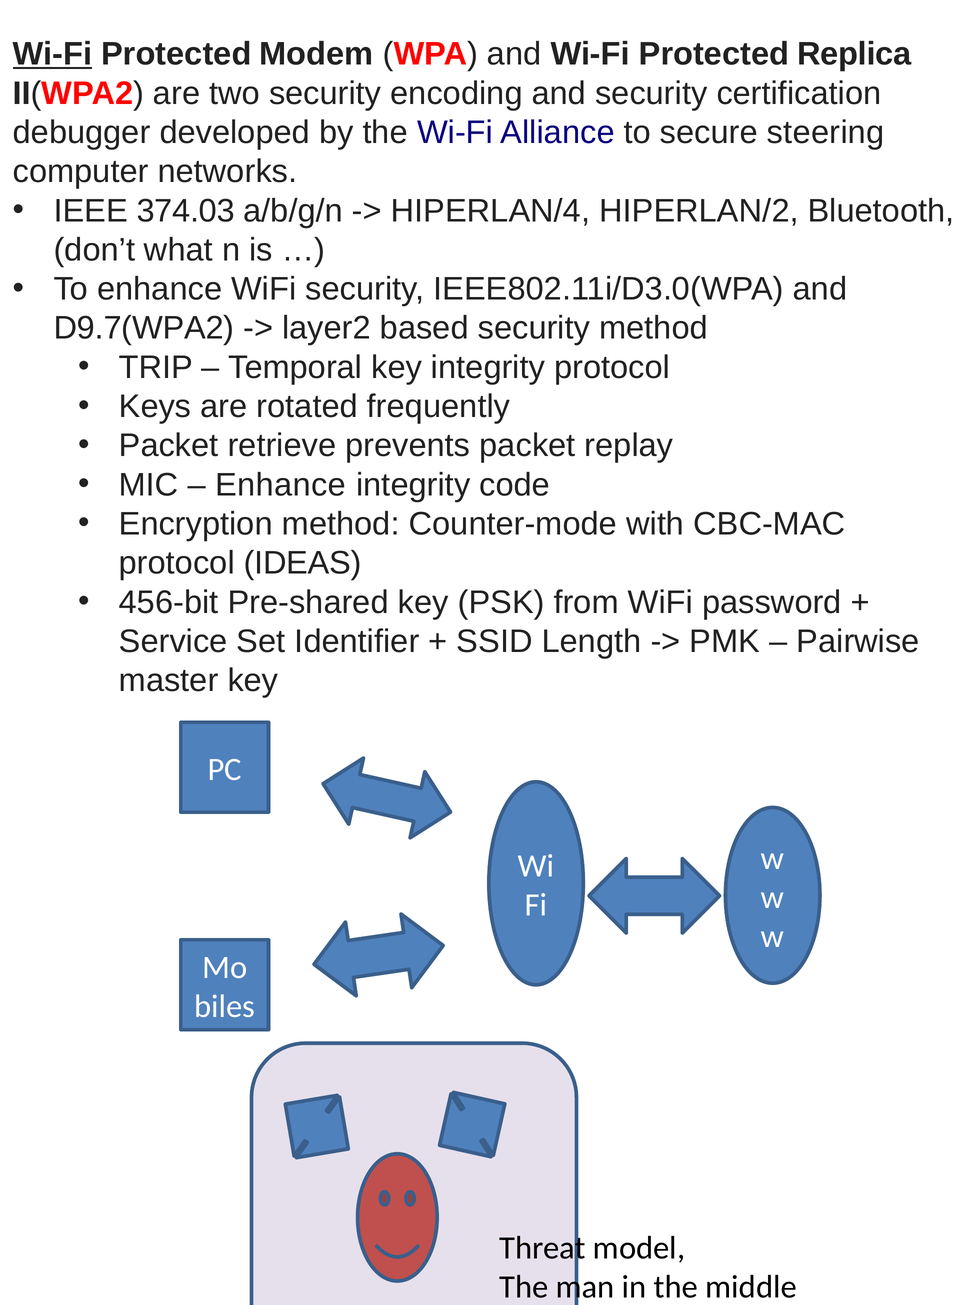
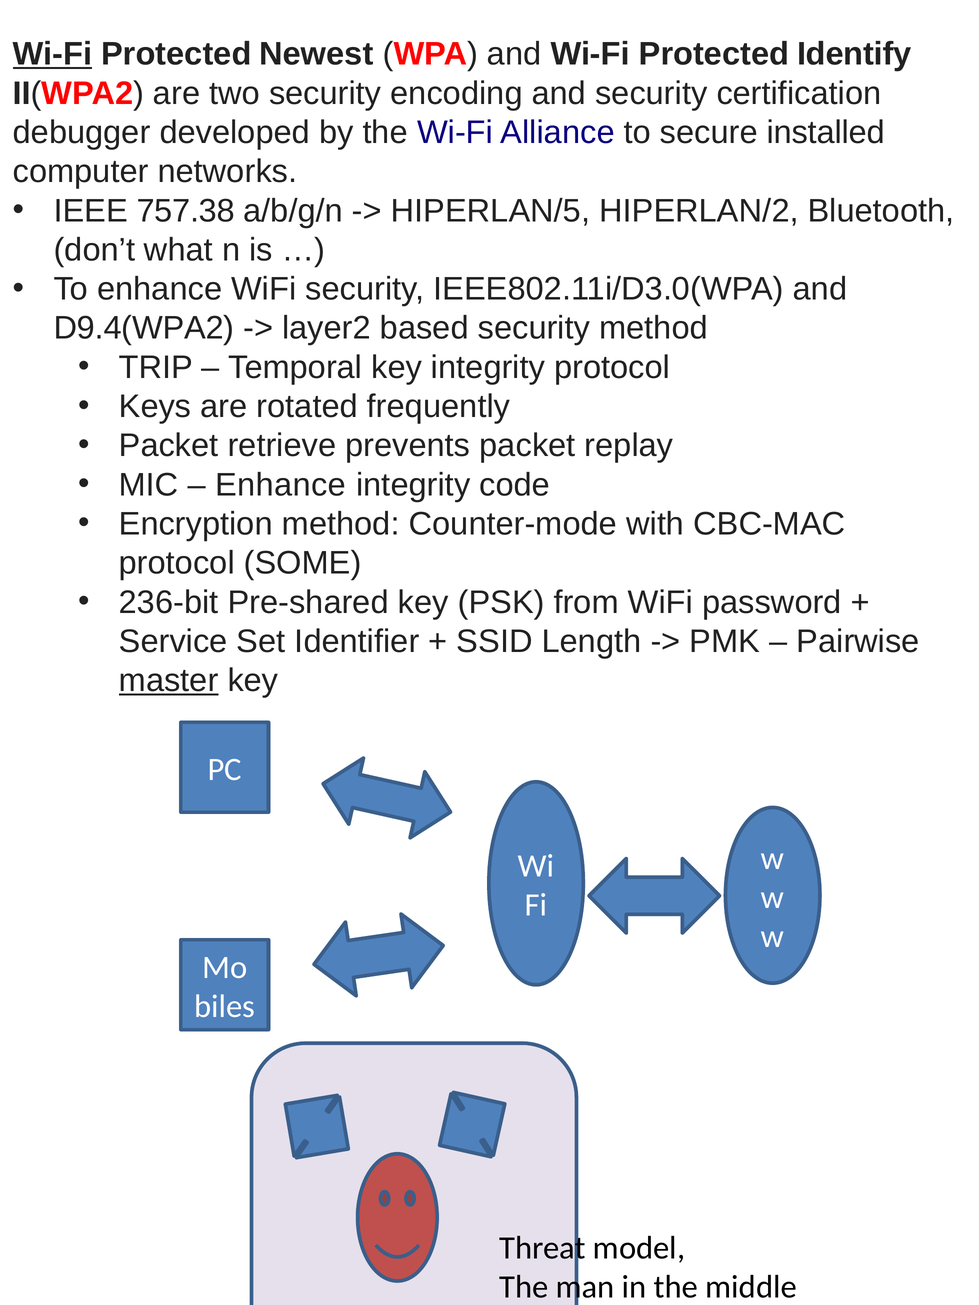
Modem: Modem -> Newest
Replica: Replica -> Identify
steering: steering -> installed
374.03: 374.03 -> 757.38
HIPERLAN/4: HIPERLAN/4 -> HIPERLAN/5
D9.7(WPA2: D9.7(WPA2 -> D9.4(WPA2
IDEAS: IDEAS -> SOME
456-bit: 456-bit -> 236-bit
master underline: none -> present
